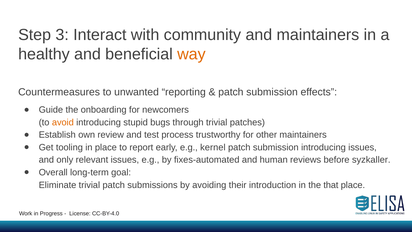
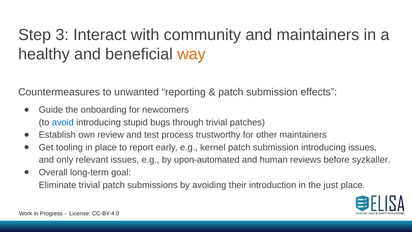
avoid colour: orange -> blue
fixes-automated: fixes-automated -> upon-automated
that: that -> just
